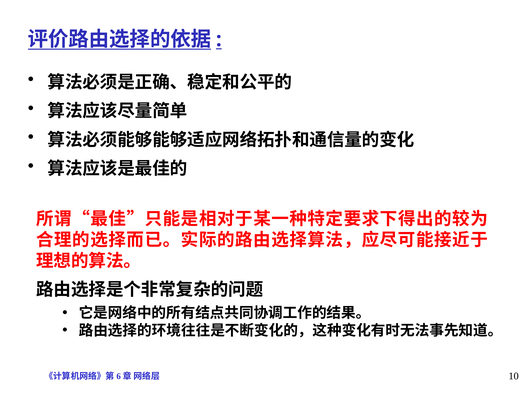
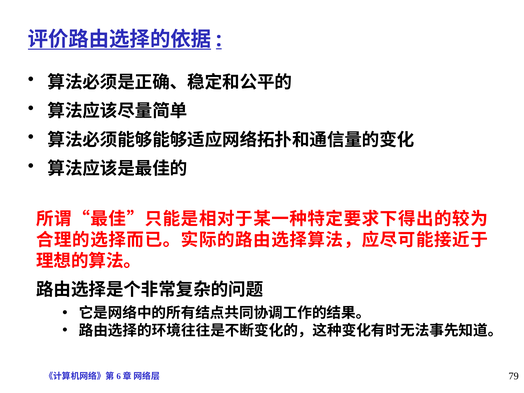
10: 10 -> 79
